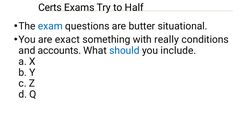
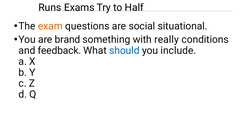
Certs: Certs -> Runs
exam colour: blue -> orange
butter: butter -> social
exact: exact -> brand
accounts: accounts -> feedback
